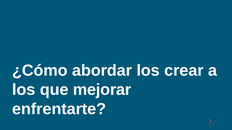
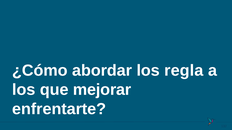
crear: crear -> regla
